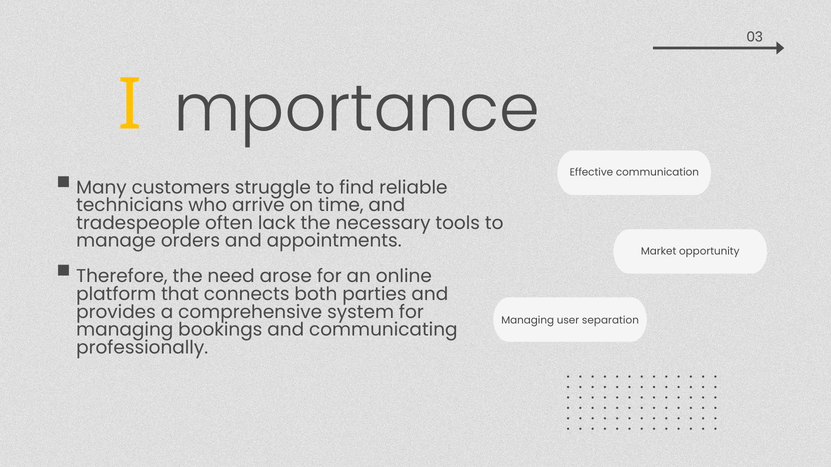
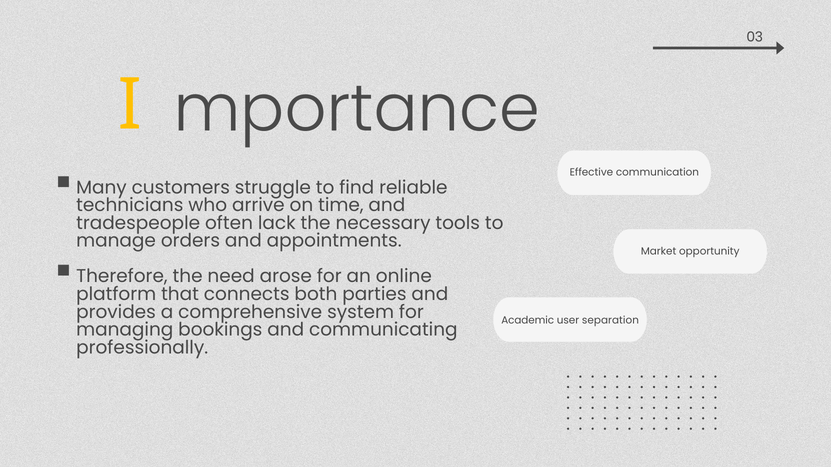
Managing at (528, 320): Managing -> Academic
